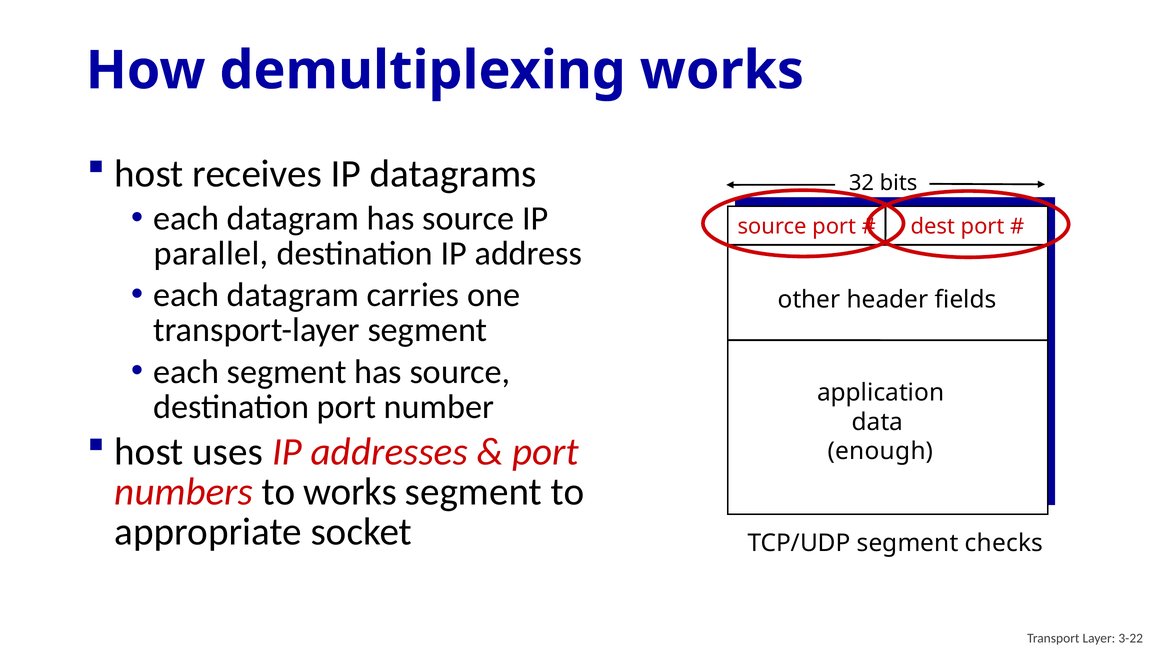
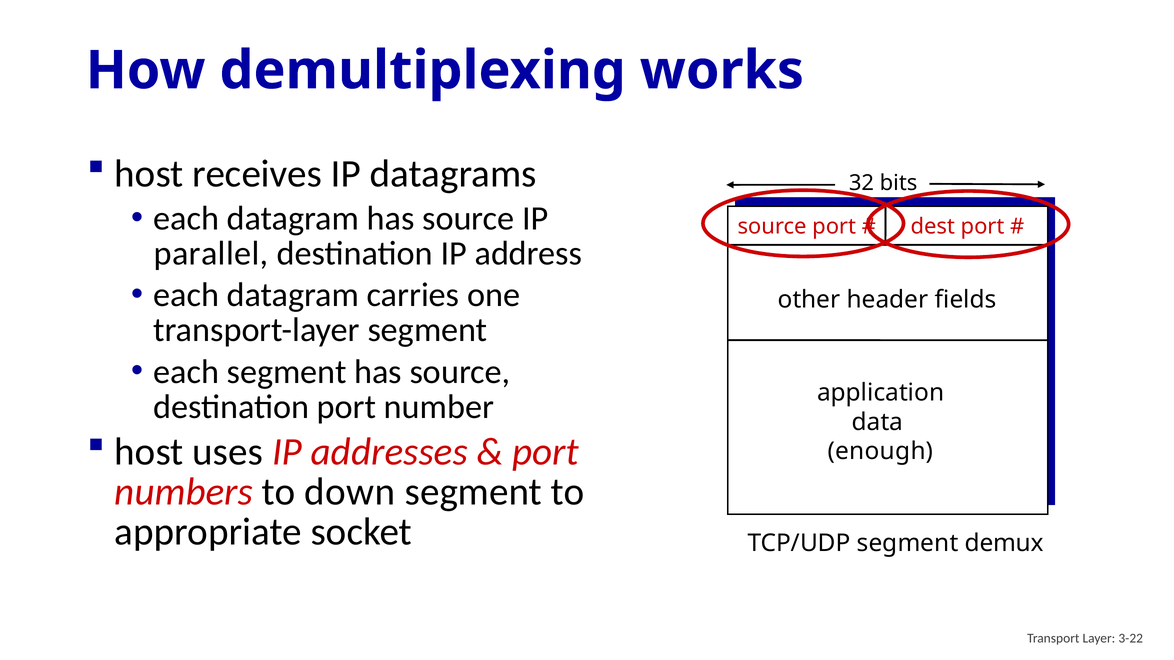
to works: works -> down
checks: checks -> demux
